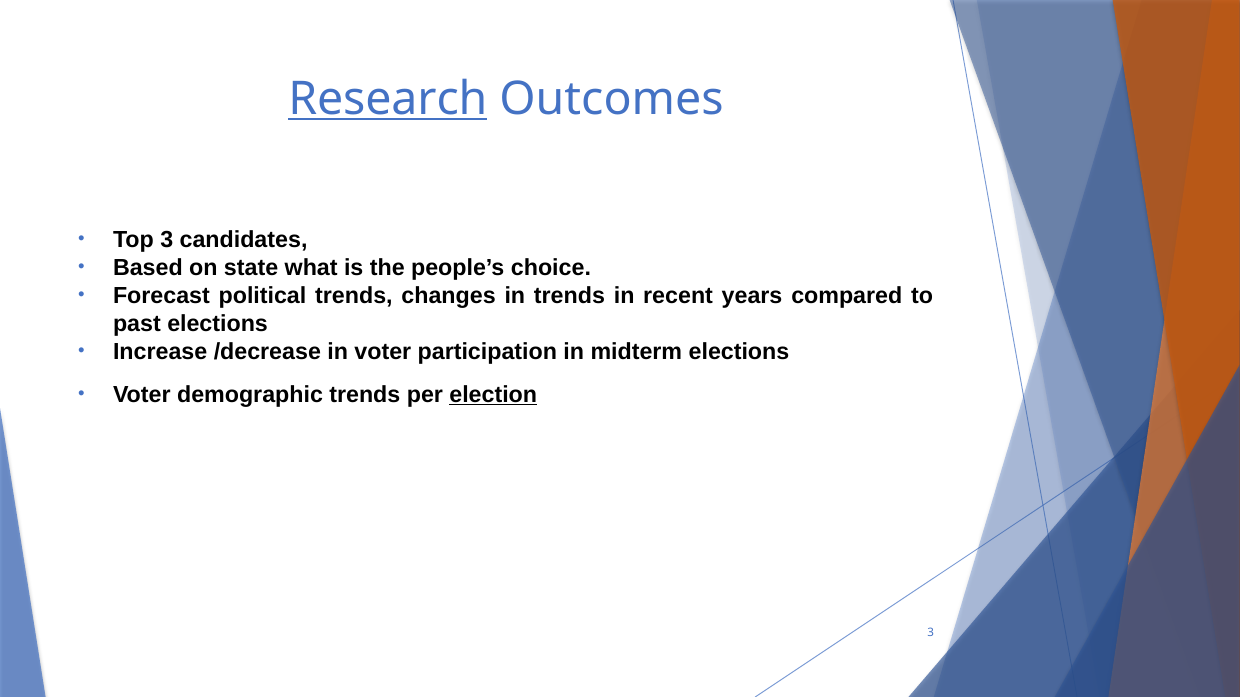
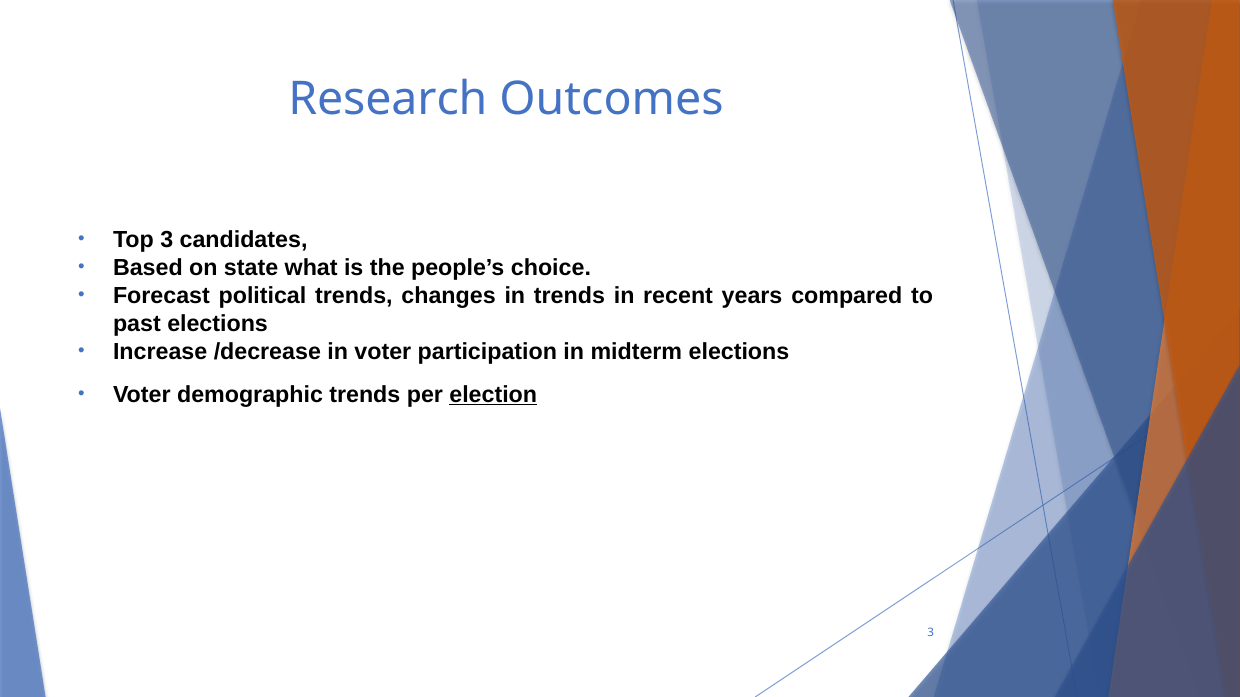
Research underline: present -> none
